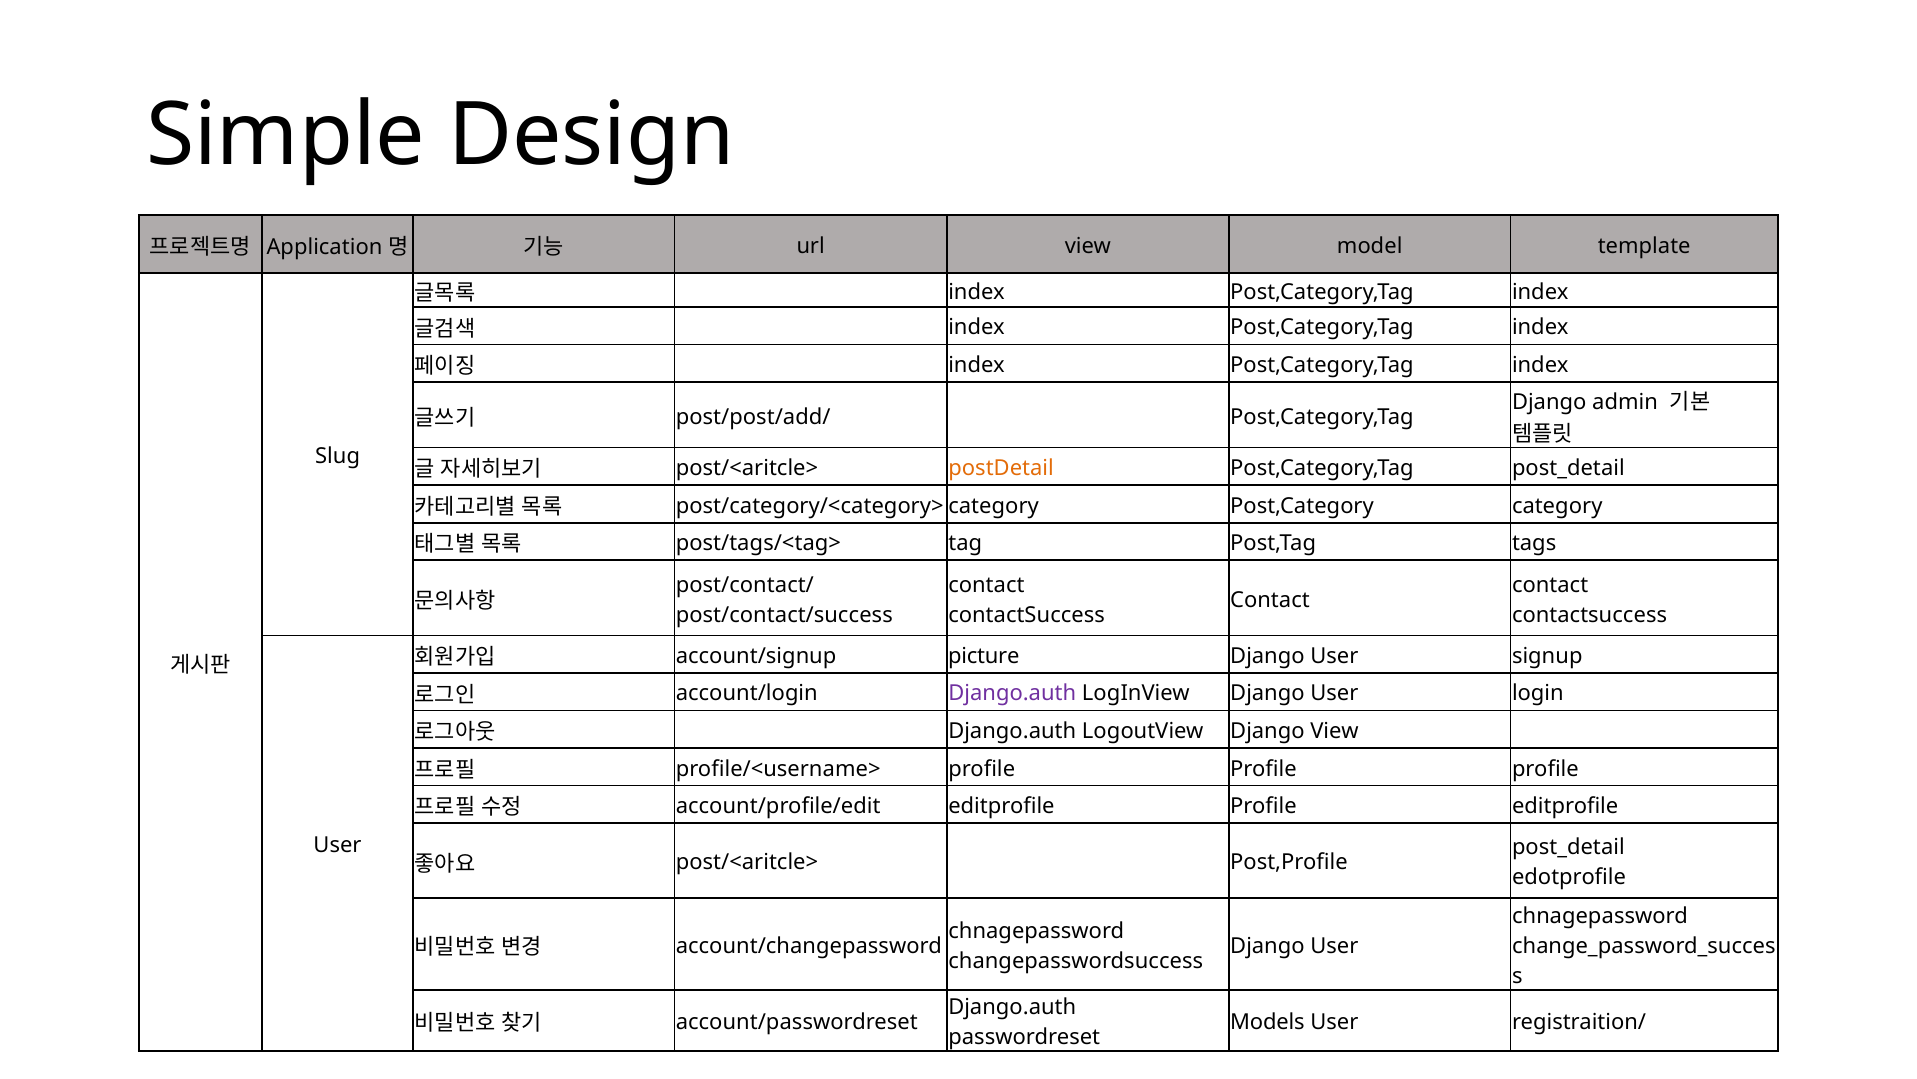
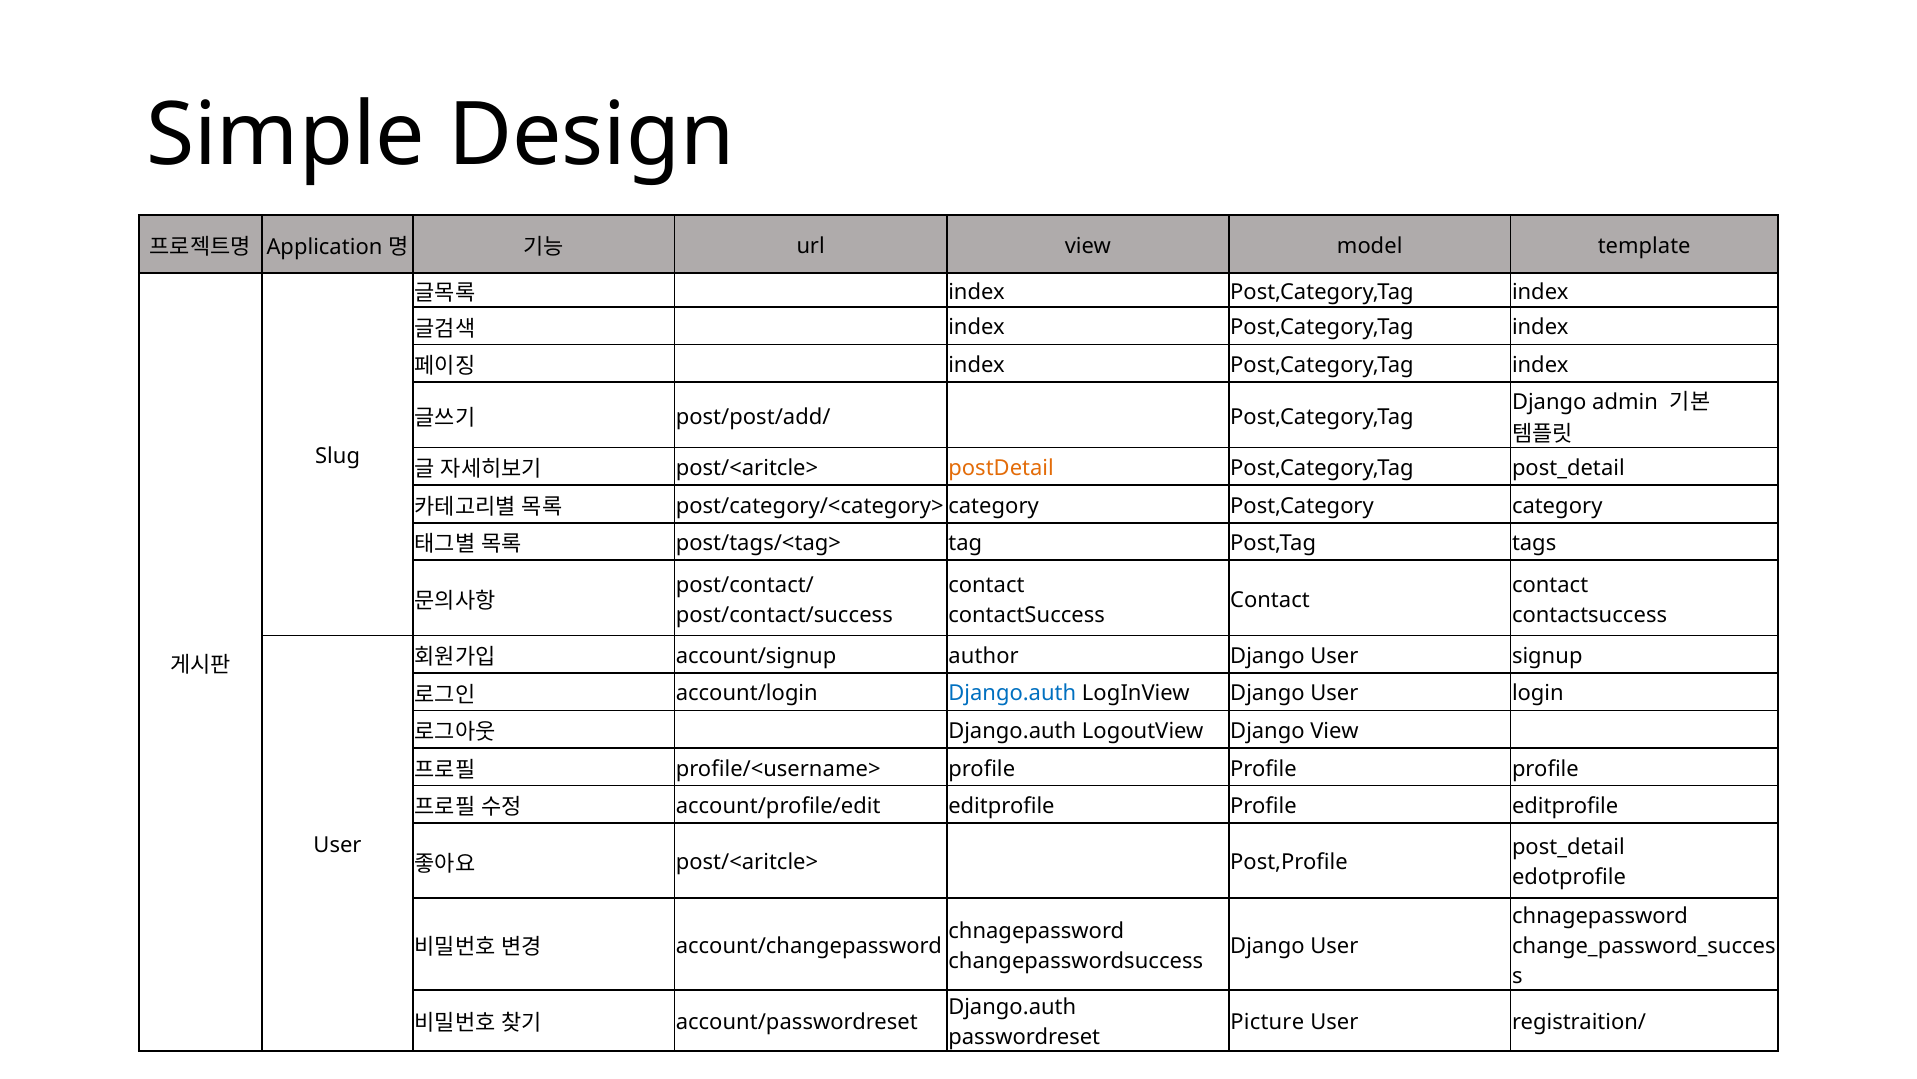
picture: picture -> author
Django.auth at (1012, 693) colour: purple -> blue
Models: Models -> Picture
